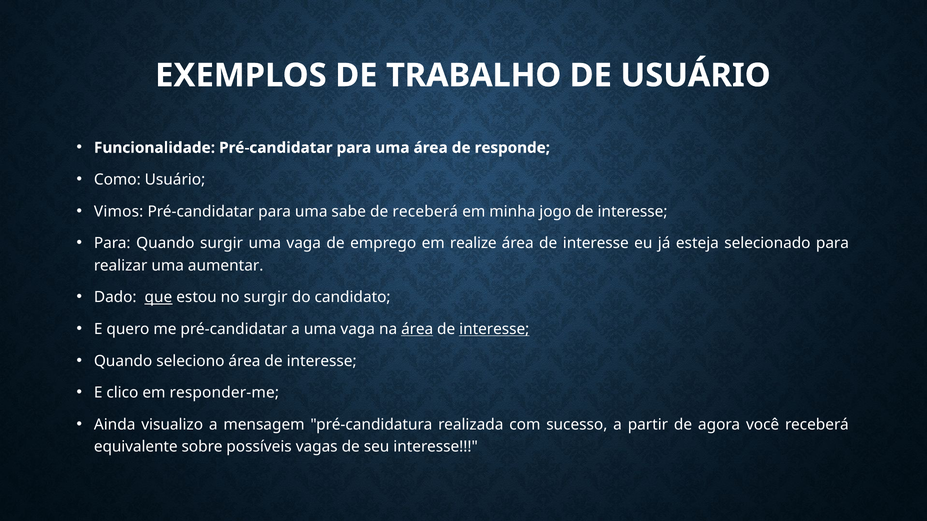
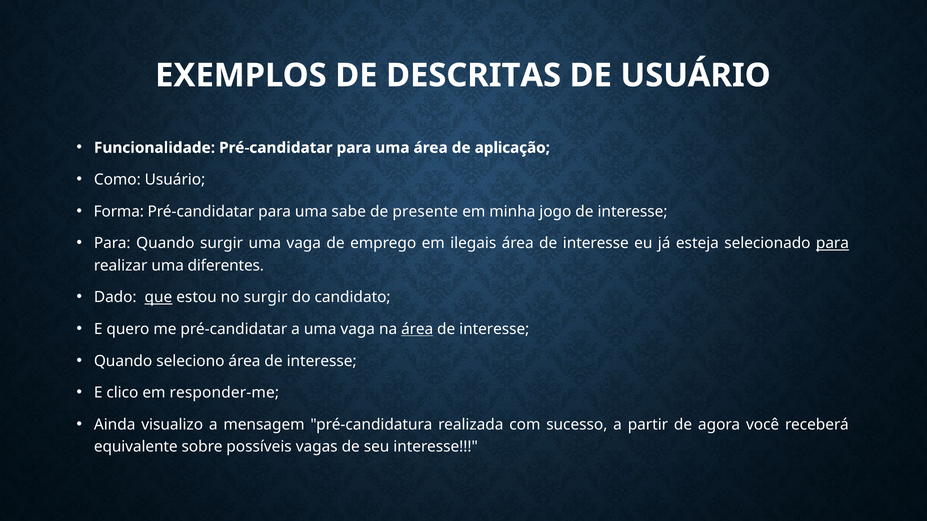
TRABALHO: TRABALHO -> DESCRITAS
responde: responde -> aplicação
Vimos: Vimos -> Forma
de receberá: receberá -> presente
realize: realize -> ilegais
para at (832, 243) underline: none -> present
aumentar: aumentar -> diferentes
interesse at (494, 329) underline: present -> none
